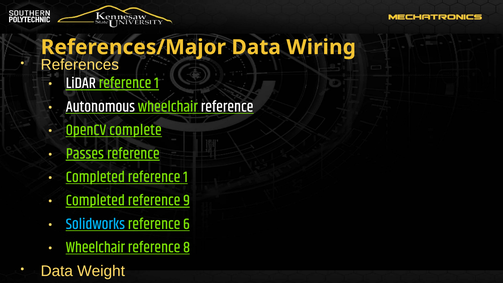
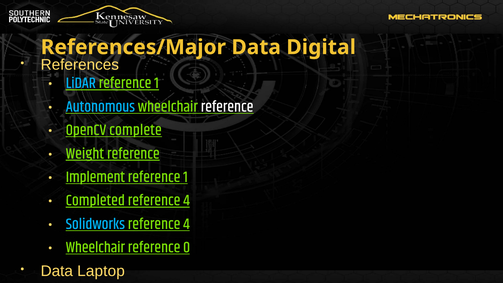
Wiring: Wiring -> Digital
LiDAR at (81, 83) colour: white -> light blue
Autonomous colour: white -> light blue
Passes: Passes -> Weight
Completed at (95, 177): Completed -> Implement
9 at (187, 201): 9 -> 4
6 at (186, 224): 6 -> 4
8: 8 -> 0
Weight: Weight -> Laptop
